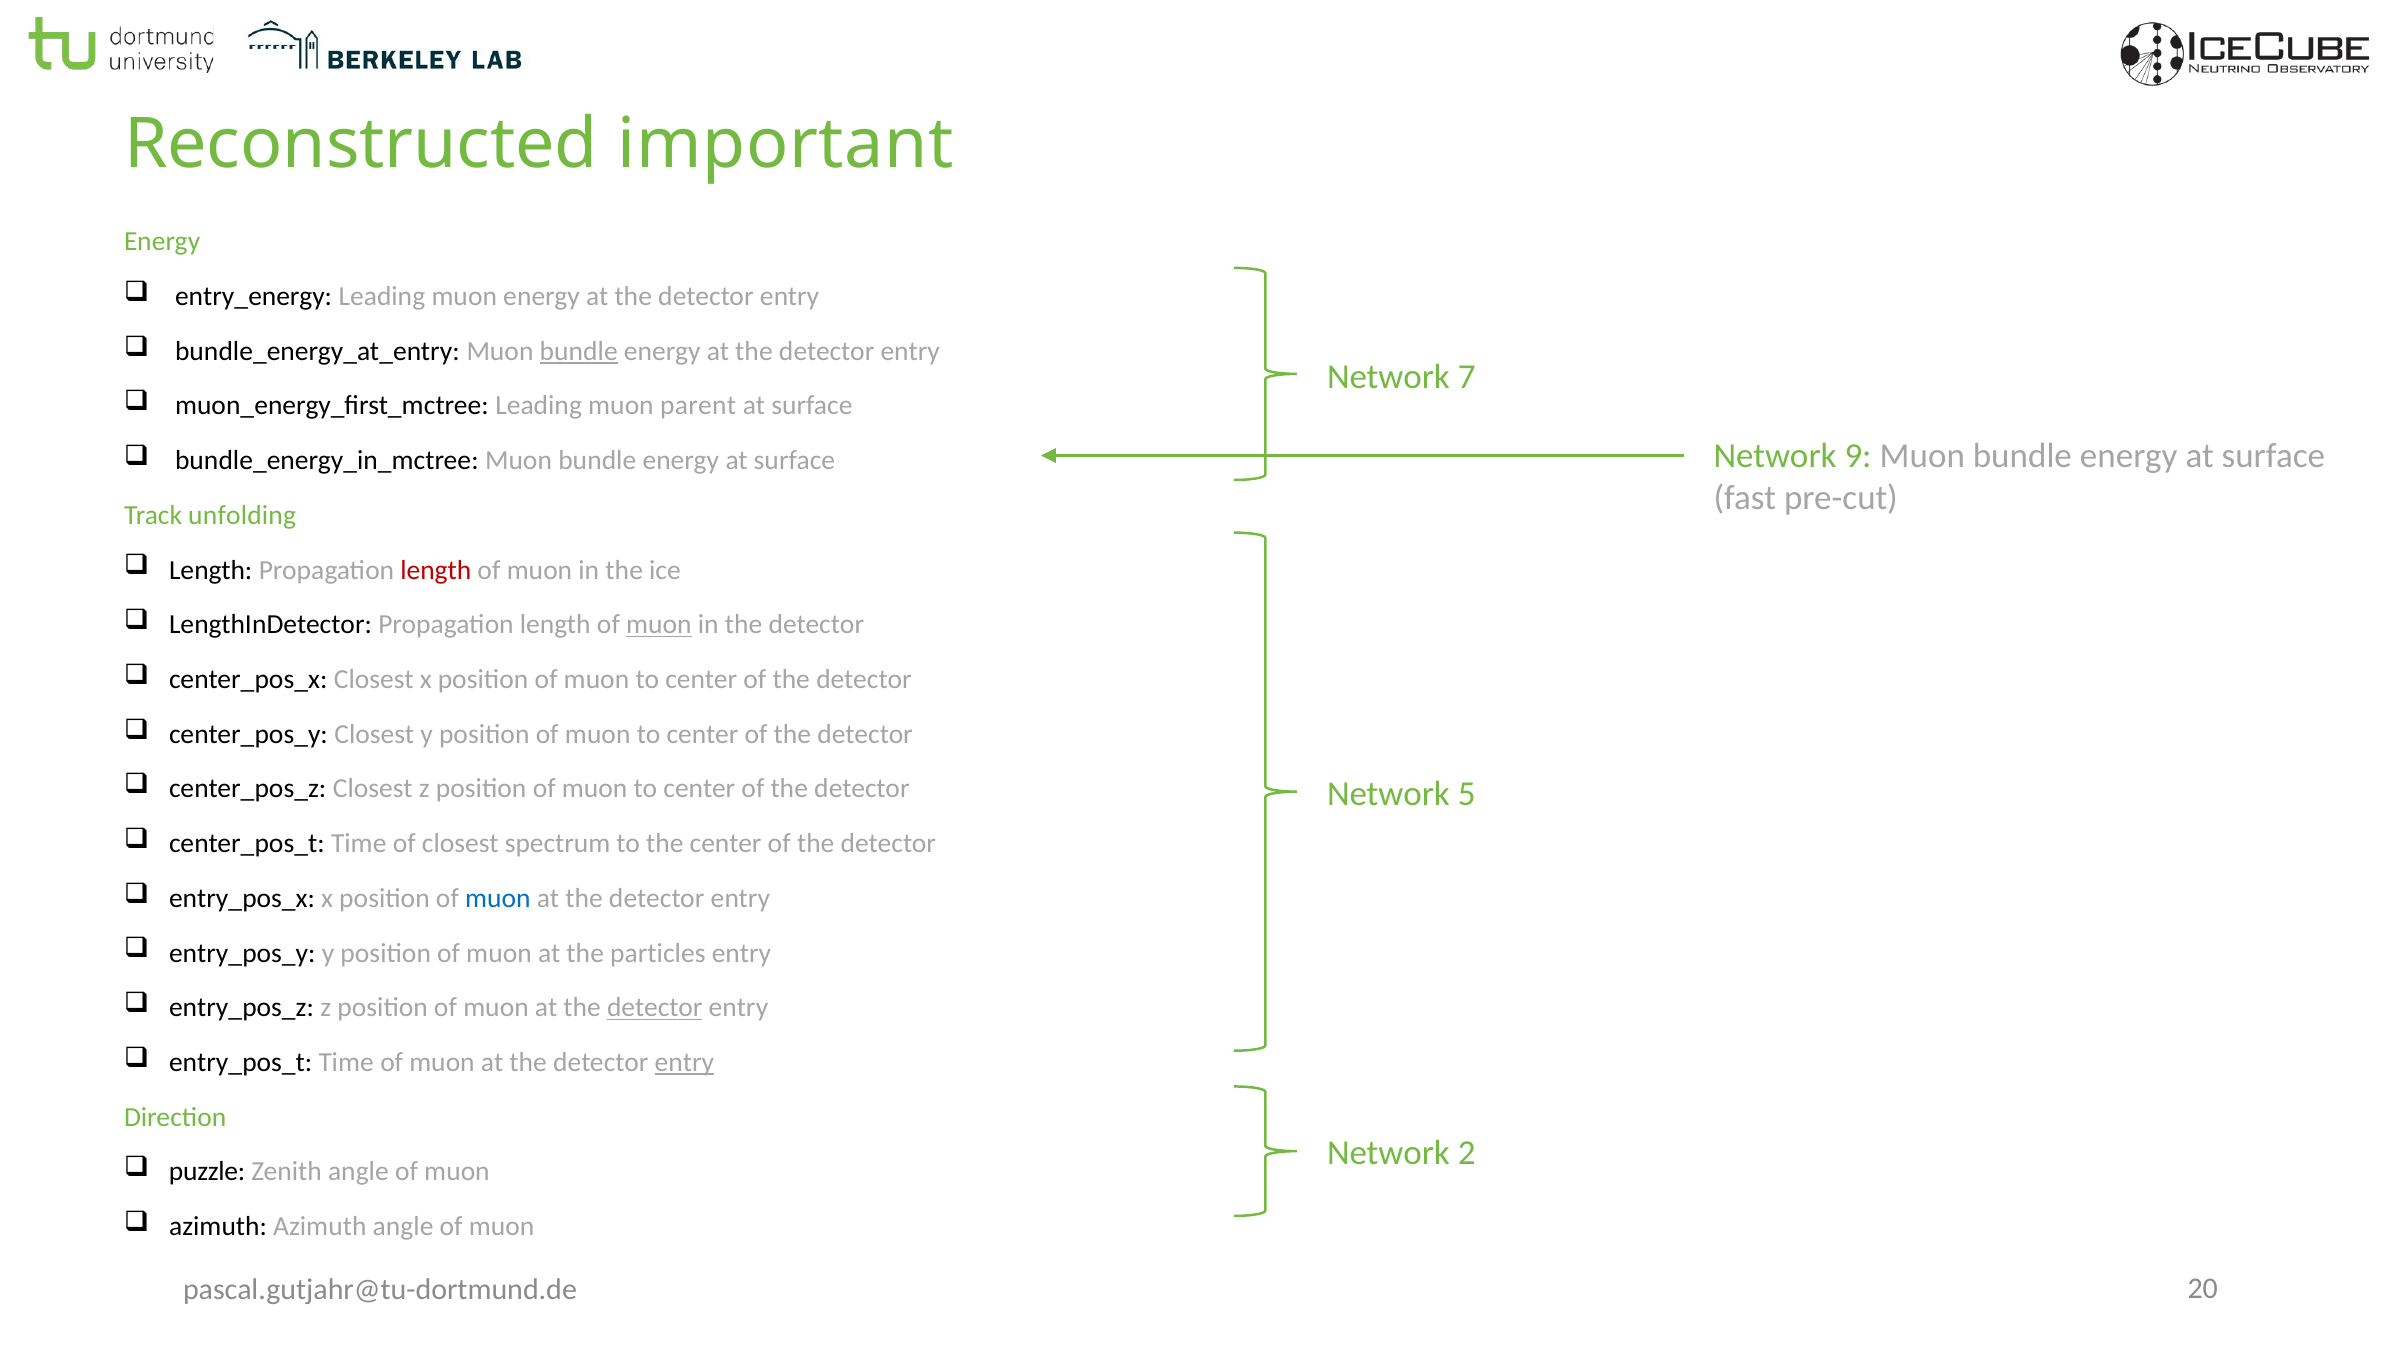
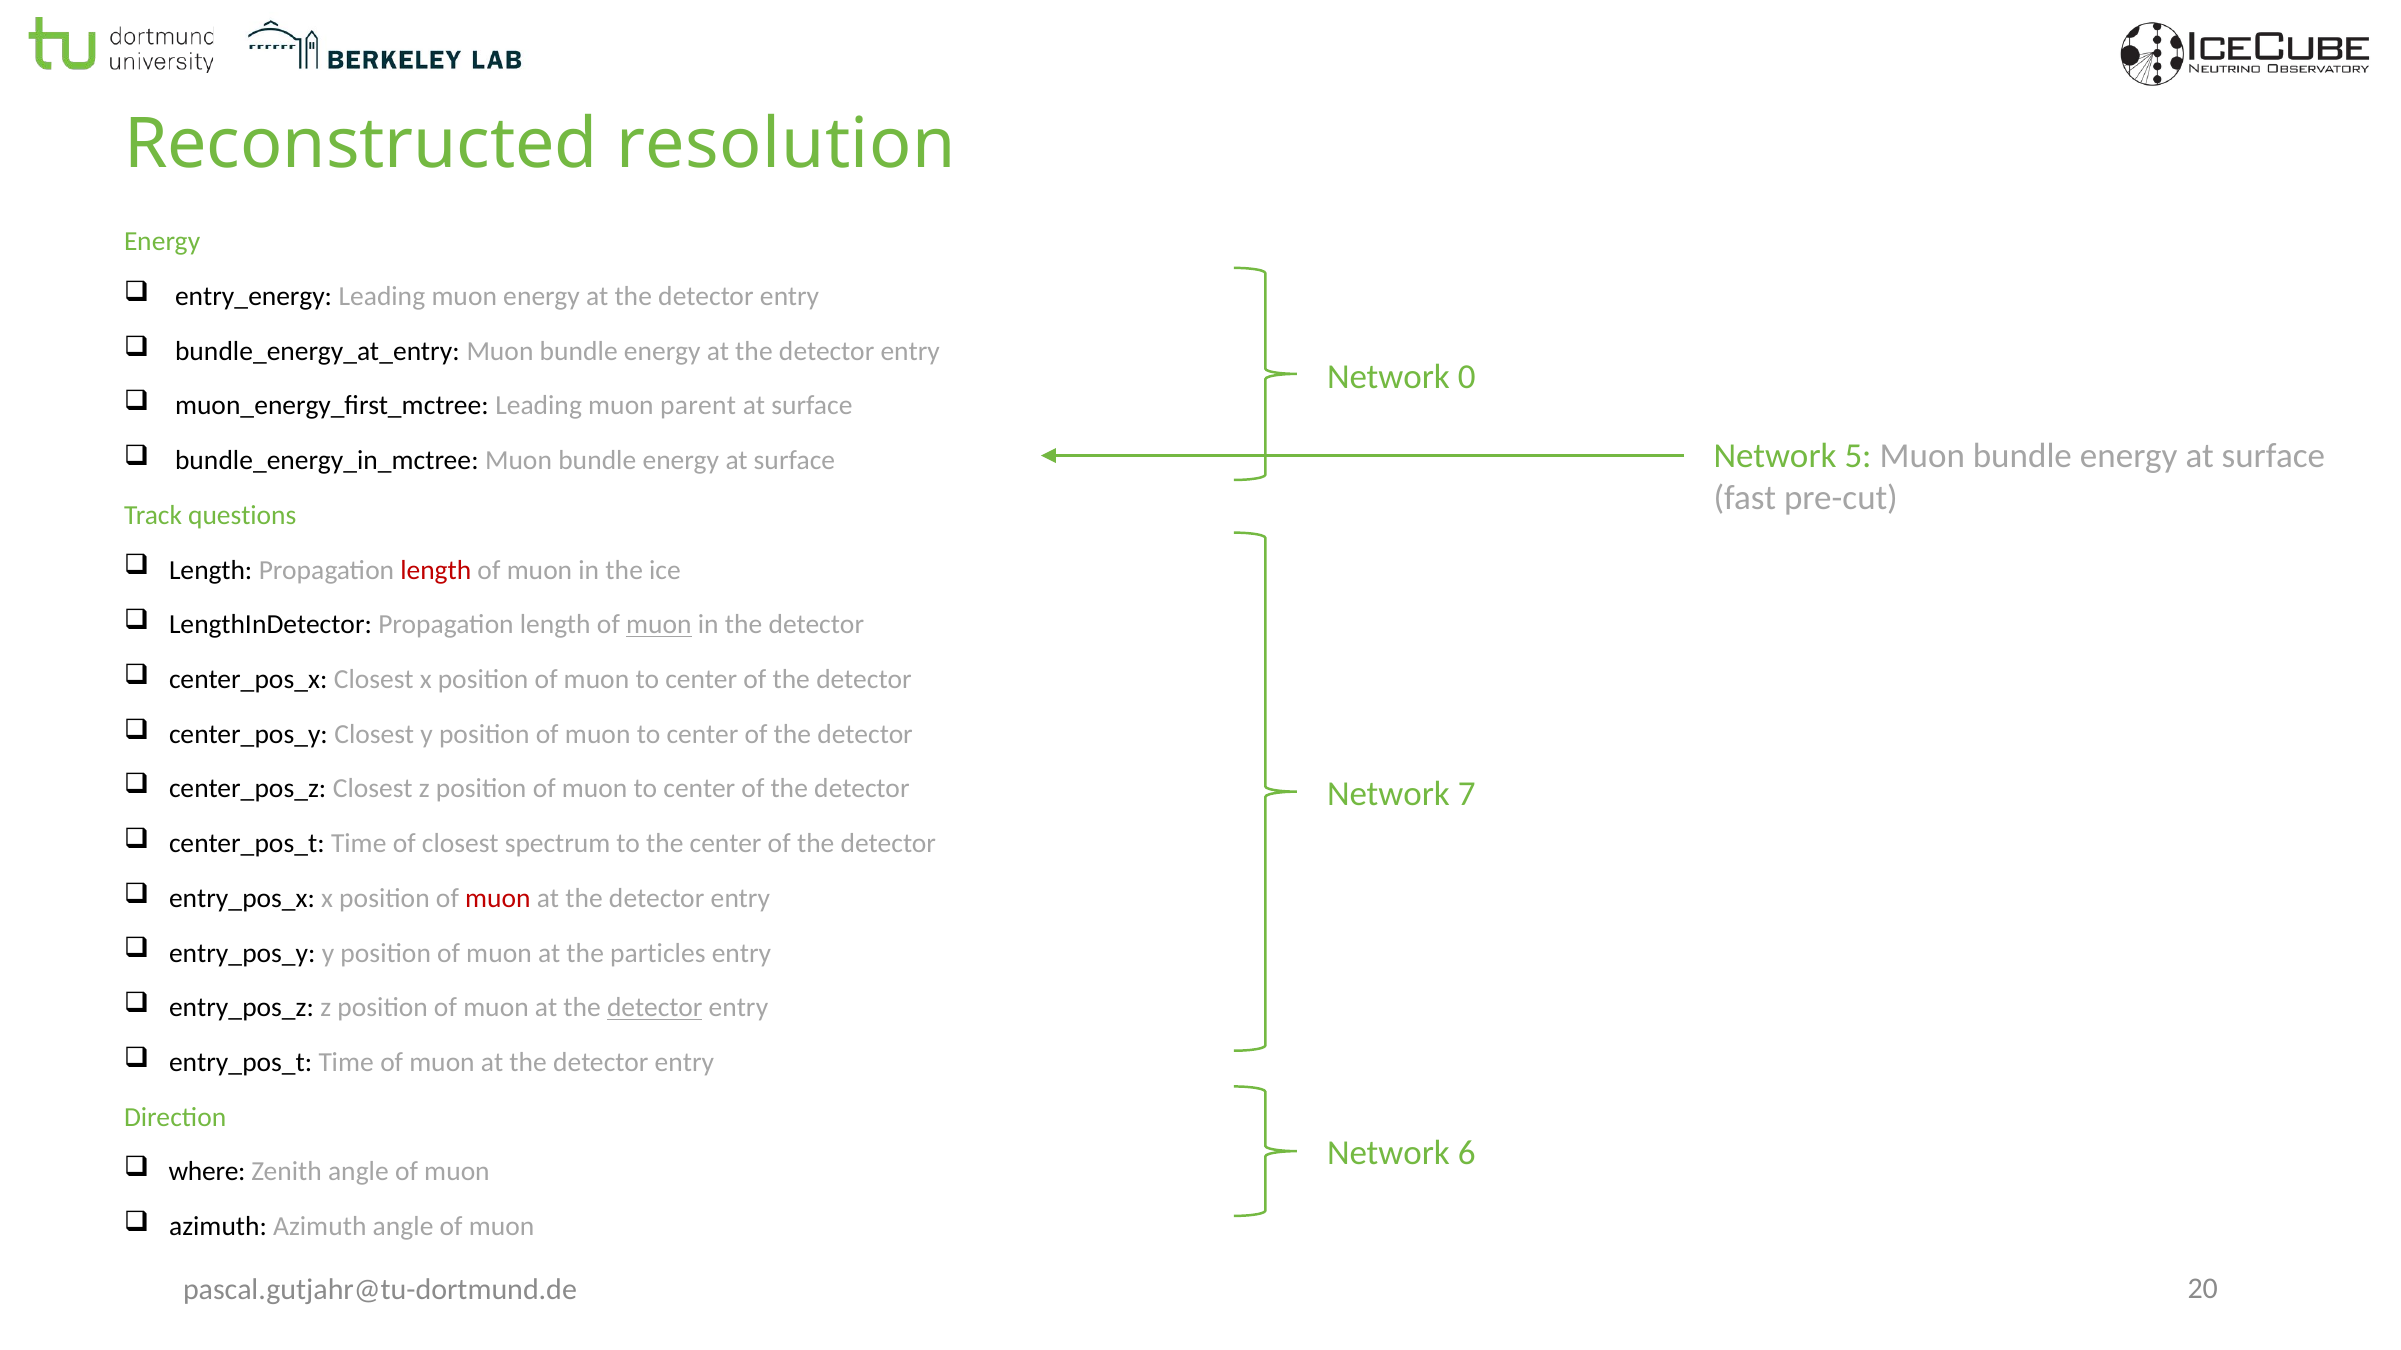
important: important -> resolution
bundle at (579, 351) underline: present -> none
7: 7 -> 0
9: 9 -> 5
unfolding: unfolding -> questions
5: 5 -> 7
muon at (498, 899) colour: blue -> red
entry at (684, 1063) underline: present -> none
2: 2 -> 6
puzzle: puzzle -> where
